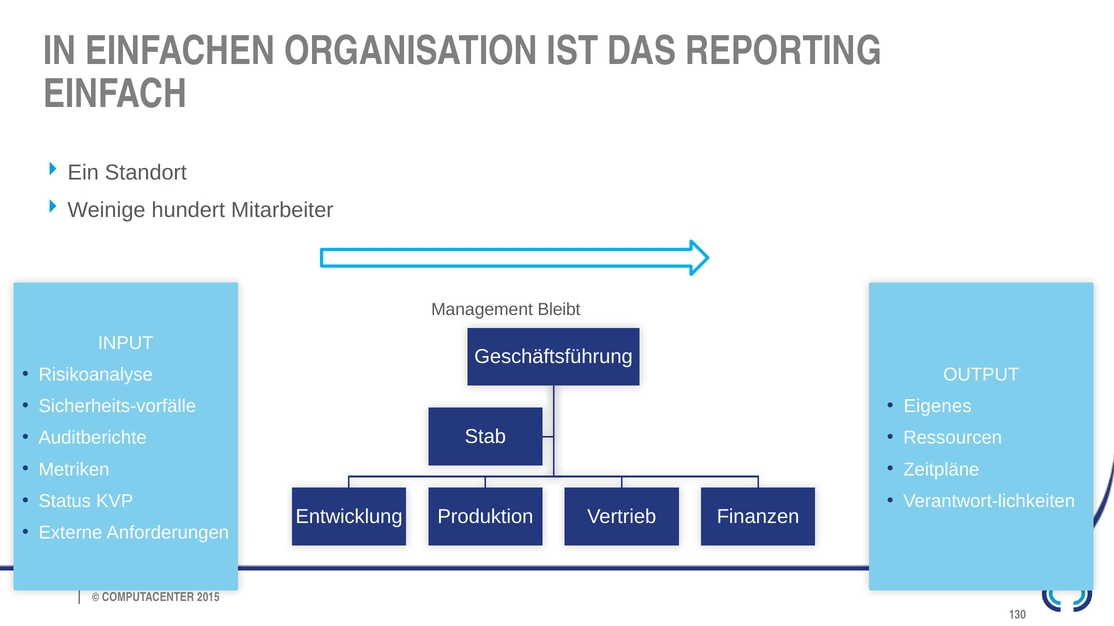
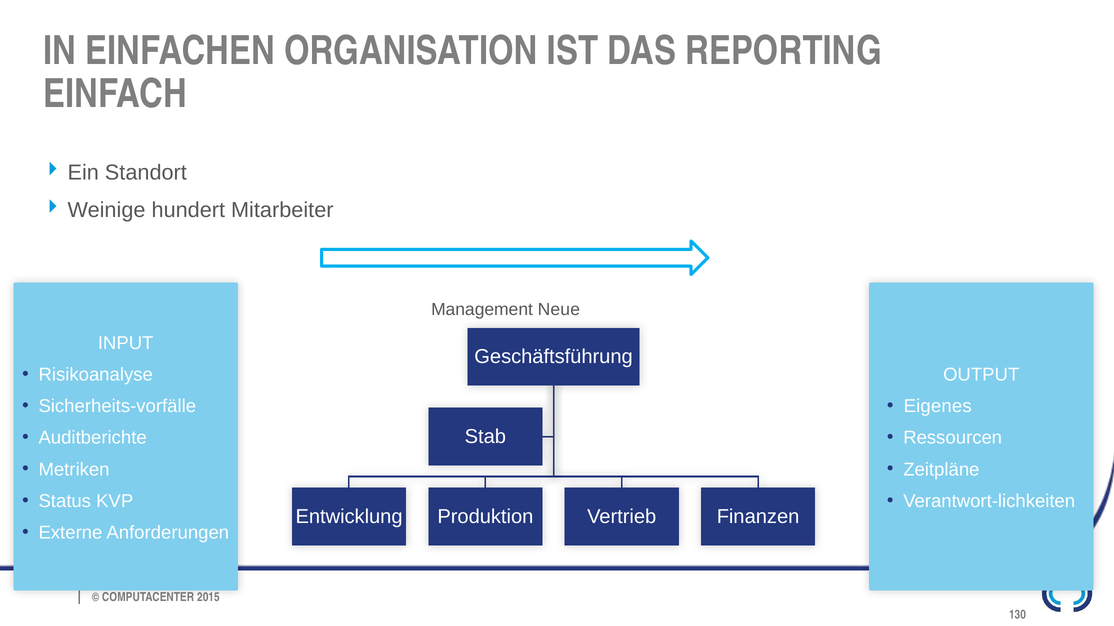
Bleibt: Bleibt -> Neue
